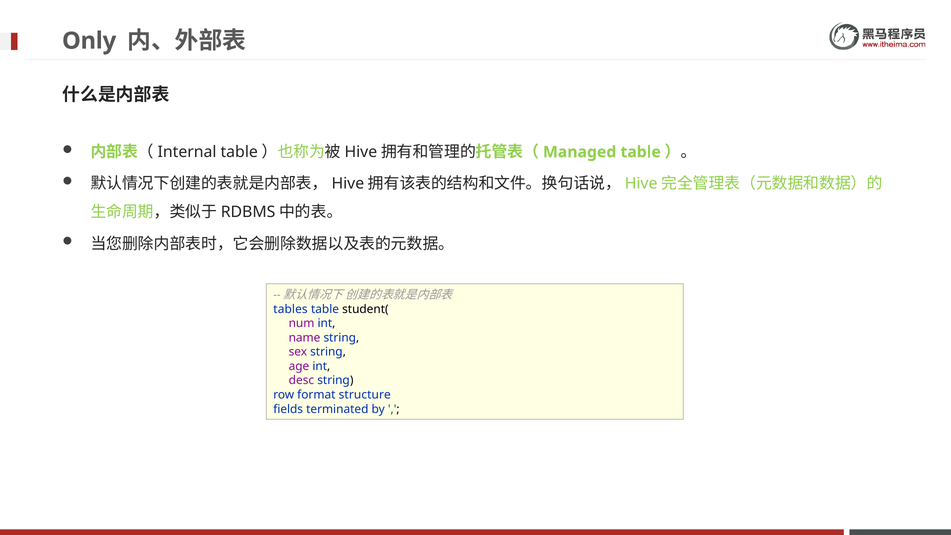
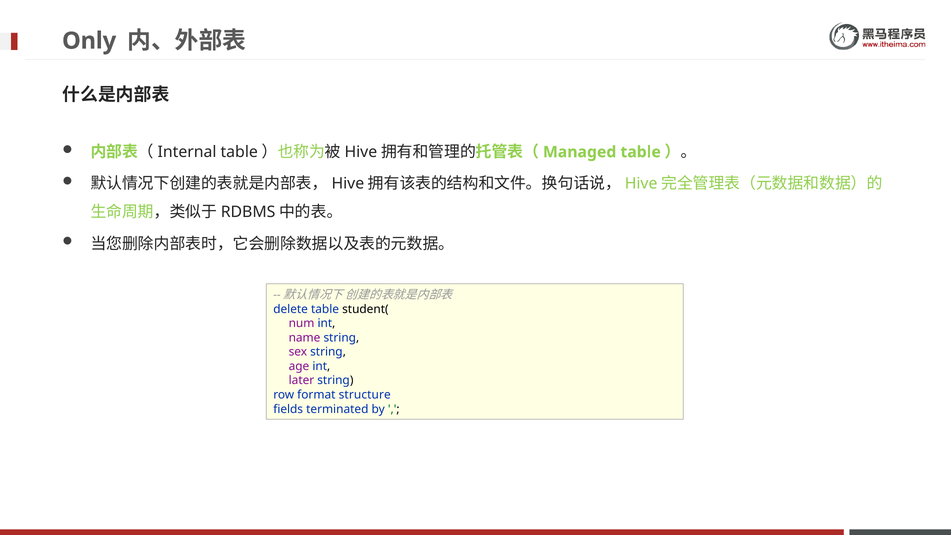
tables: tables -> delete
desc: desc -> later
